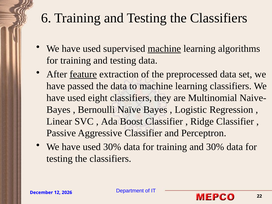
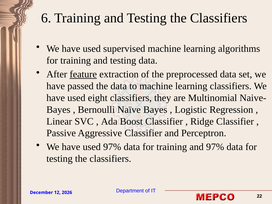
machine at (164, 49) underline: present -> none
used 30%: 30% -> 97%
and 30%: 30% -> 97%
